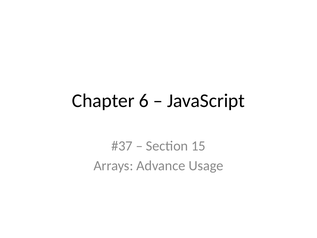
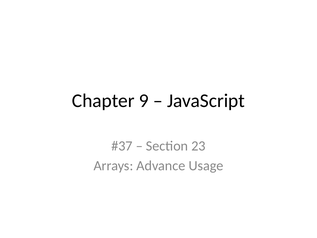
6: 6 -> 9
15: 15 -> 23
